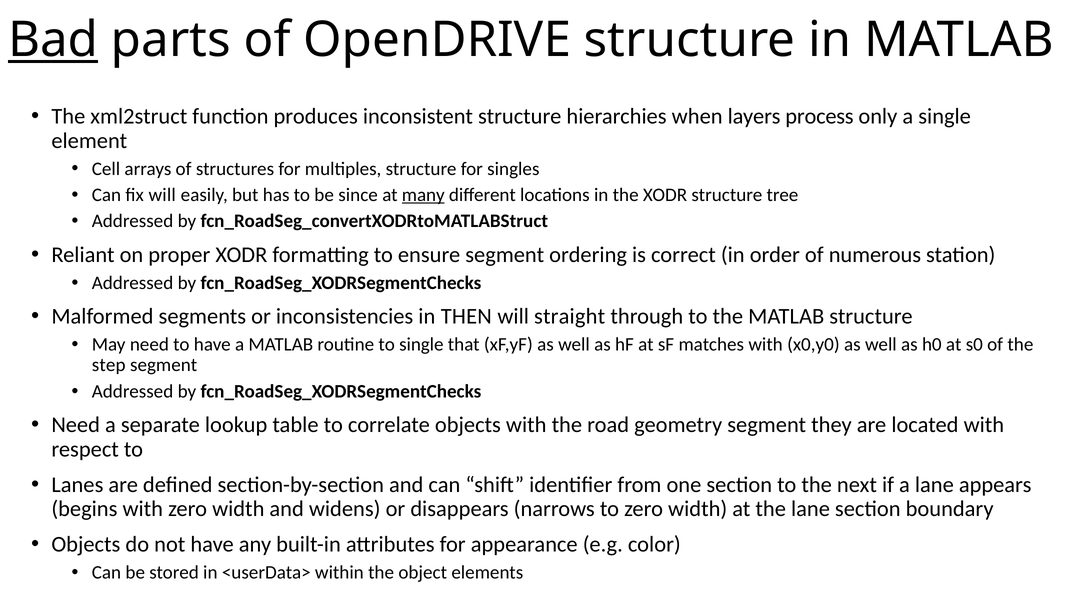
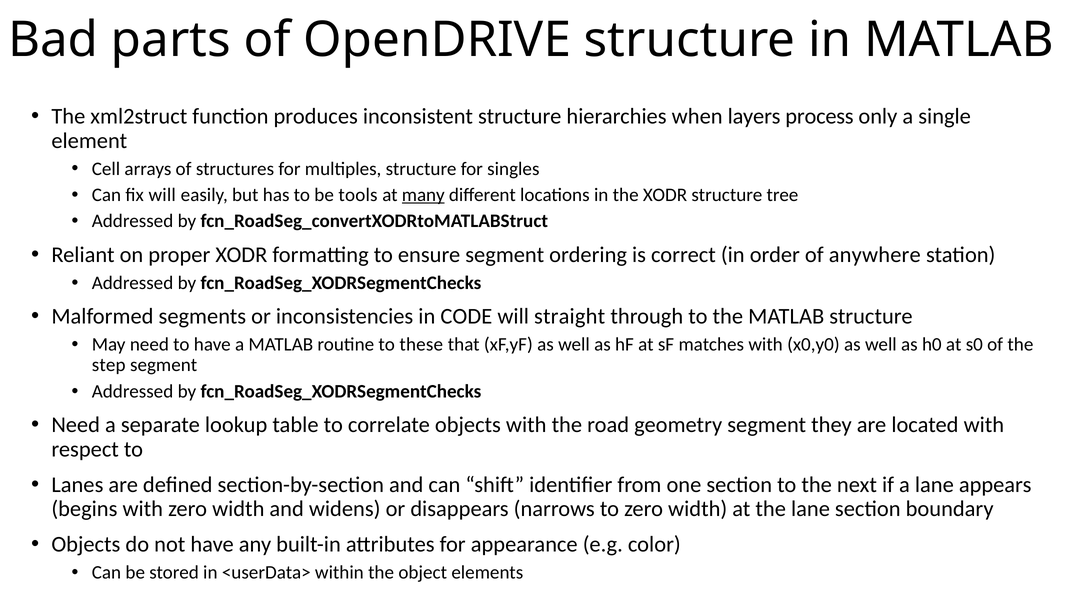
Bad underline: present -> none
since: since -> tools
numerous: numerous -> anywhere
THEN: THEN -> CODE
to single: single -> these
